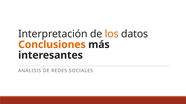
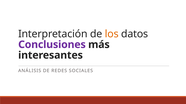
Conclusiones colour: orange -> purple
